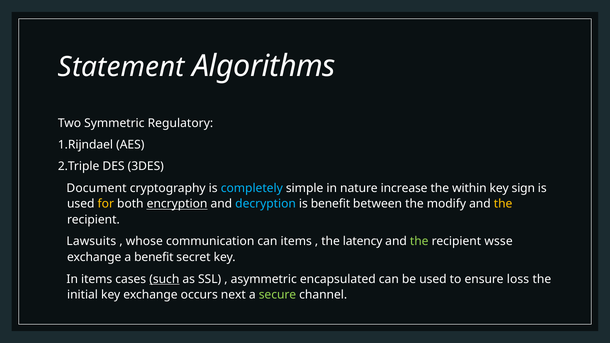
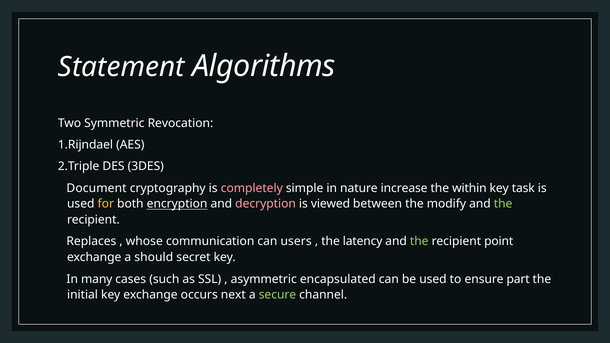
Regulatory: Regulatory -> Revocation
completely colour: light blue -> pink
sign: sign -> task
decryption colour: light blue -> pink
is benefit: benefit -> viewed
the at (503, 204) colour: yellow -> light green
Lawsuits: Lawsuits -> Replaces
can items: items -> users
wsse: wsse -> point
a benefit: benefit -> should
In items: items -> many
such underline: present -> none
loss: loss -> part
